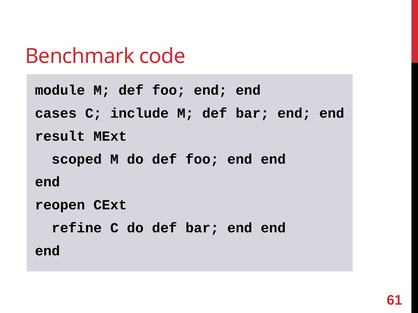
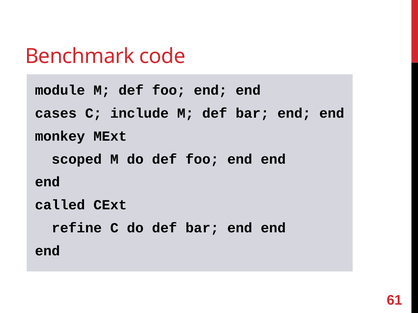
result: result -> monkey
reopen: reopen -> called
